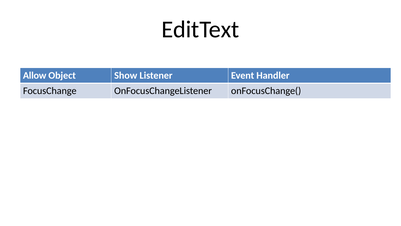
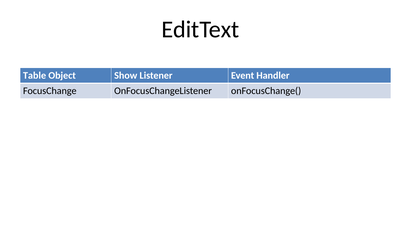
Allow: Allow -> Table
